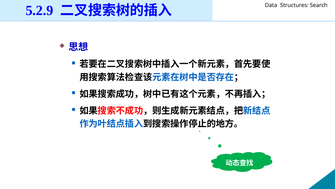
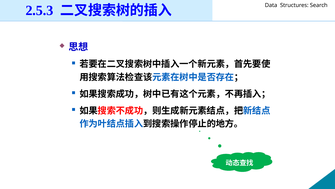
5.2.9: 5.2.9 -> 2.5.3
